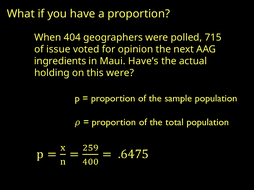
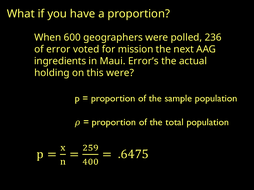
404: 404 -> 600
715: 715 -> 236
issue: issue -> error
opinion: opinion -> mission
Have’s: Have’s -> Error’s
